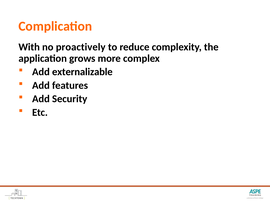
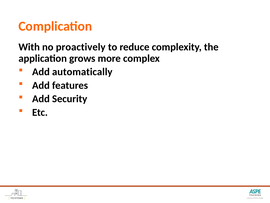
externalizable: externalizable -> automatically
